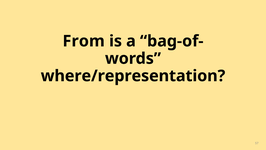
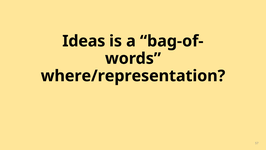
From: From -> Ideas
